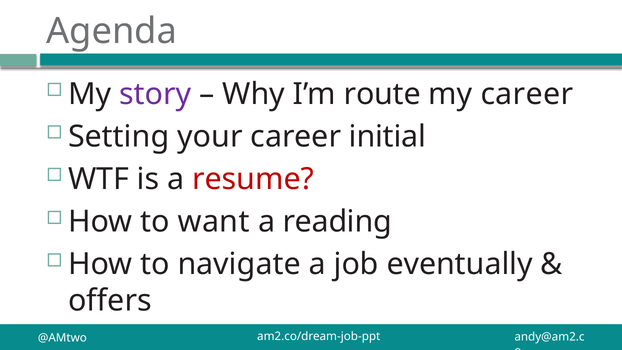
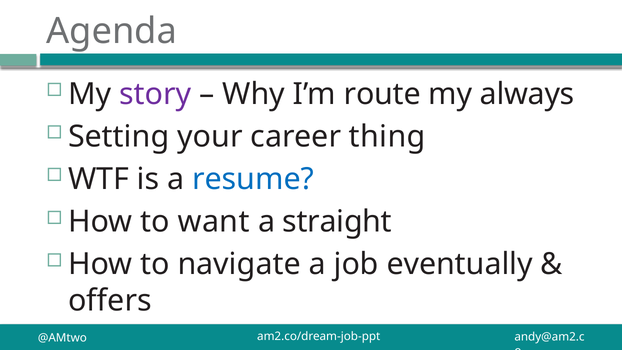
my career: career -> always
initial: initial -> thing
resume colour: red -> blue
reading: reading -> straight
